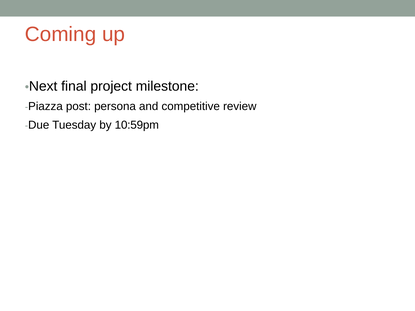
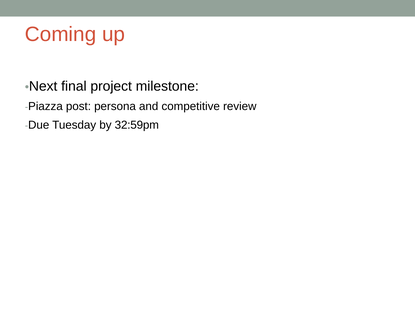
10:59pm: 10:59pm -> 32:59pm
